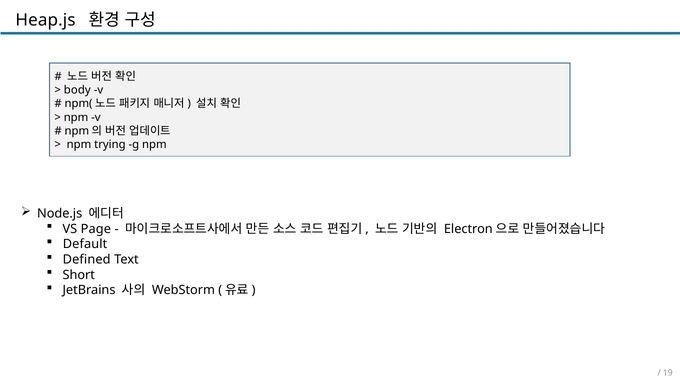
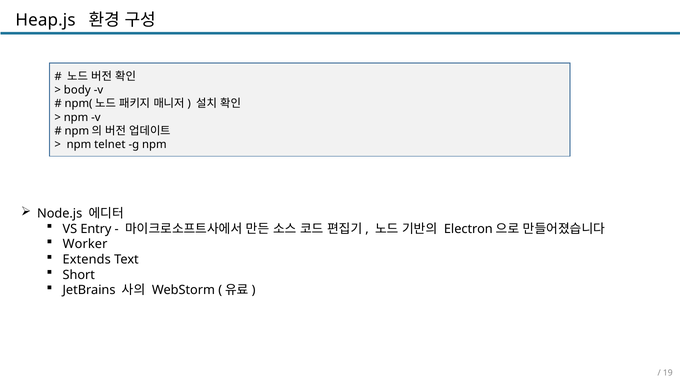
trying: trying -> telnet
Page: Page -> Entry
Default: Default -> Worker
Defined: Defined -> Extends
